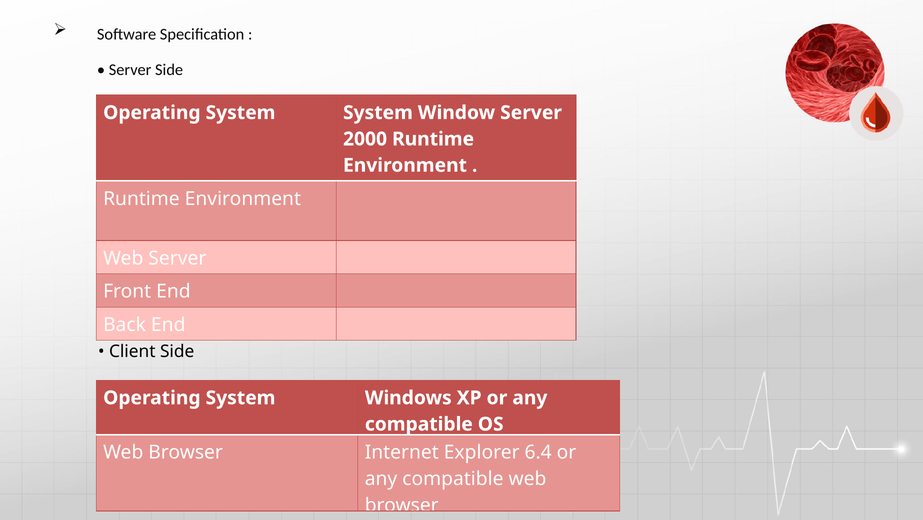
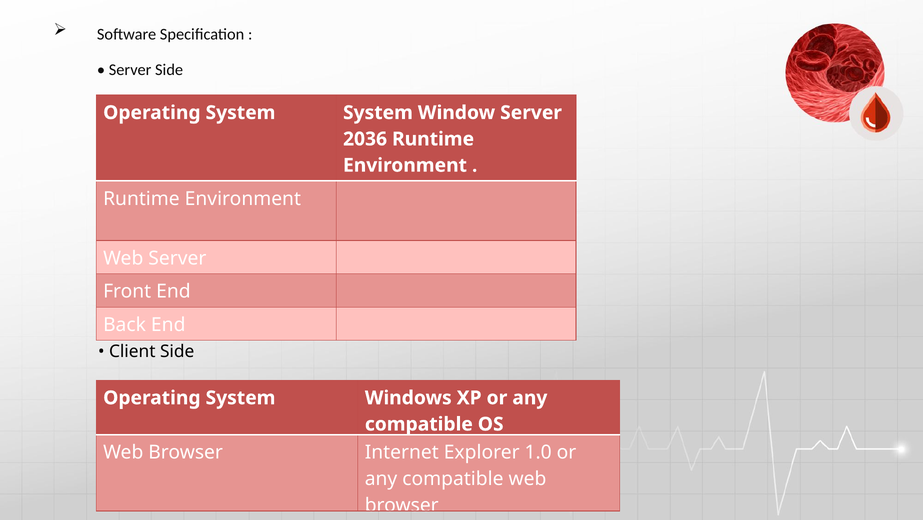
2000: 2000 -> 2036
6.4: 6.4 -> 1.0
